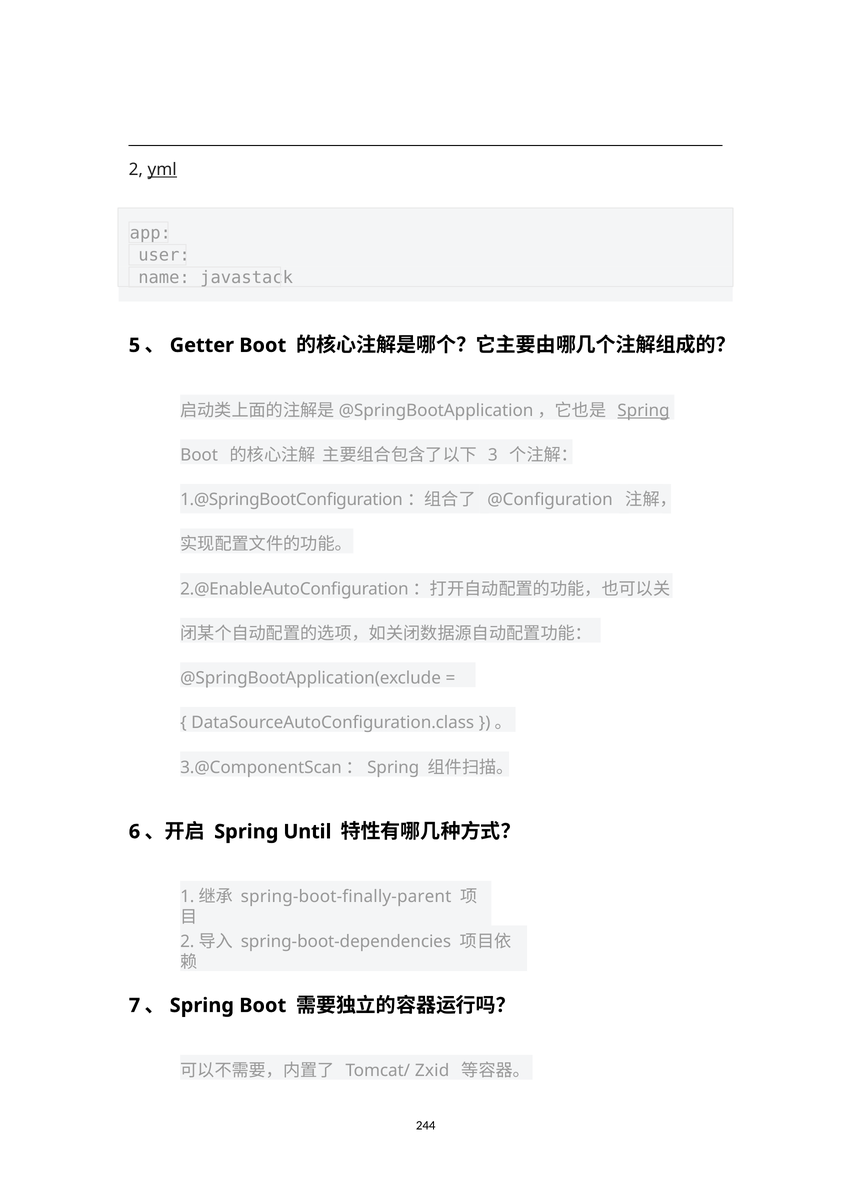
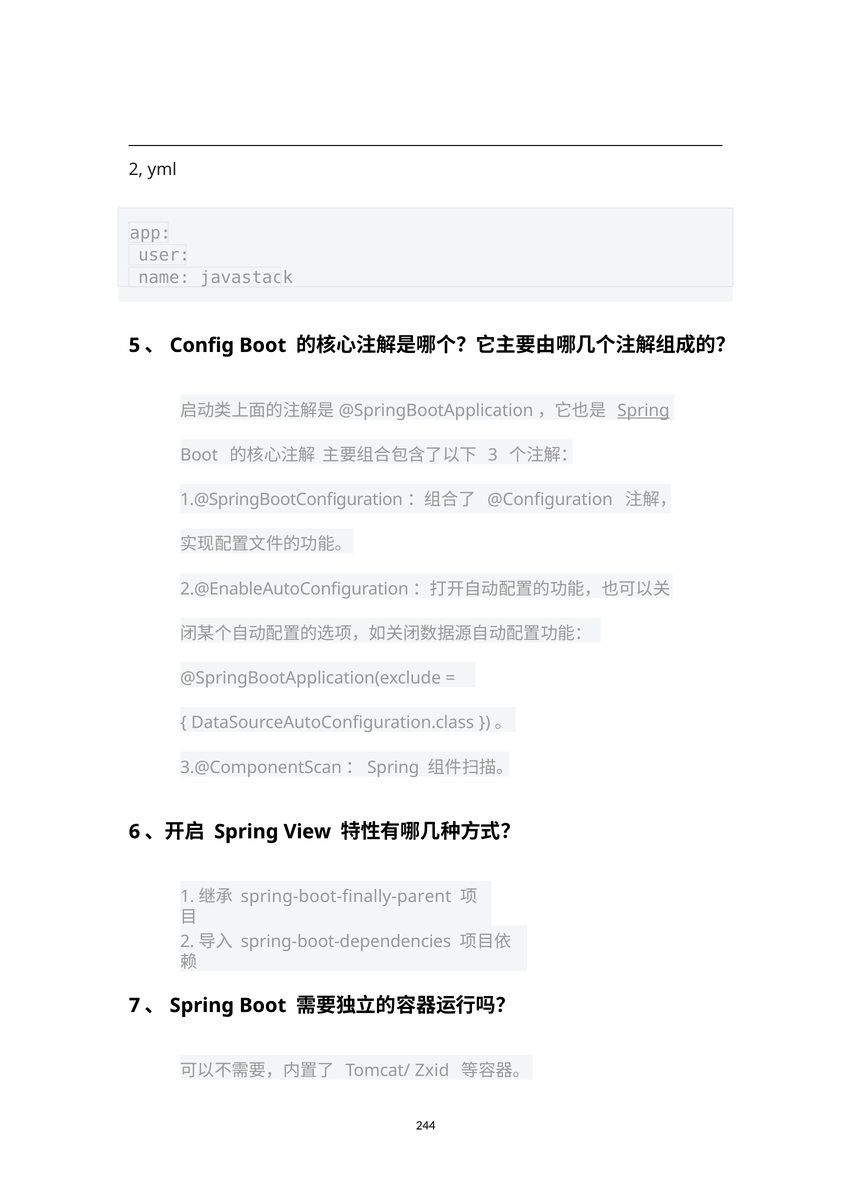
yml underline: present -> none
Getter: Getter -> Config
Until: Until -> View
